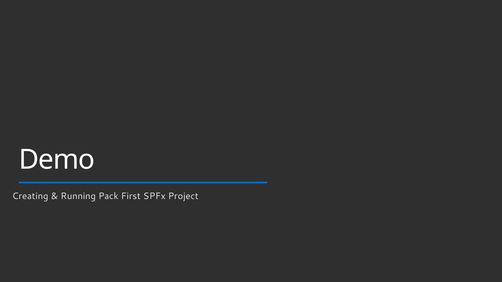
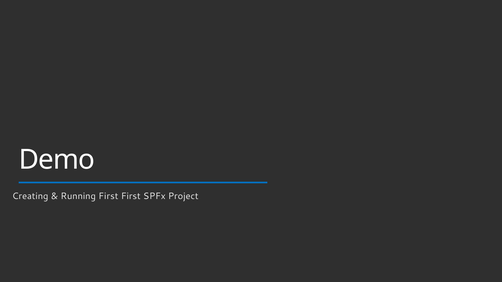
Running Pack: Pack -> First
